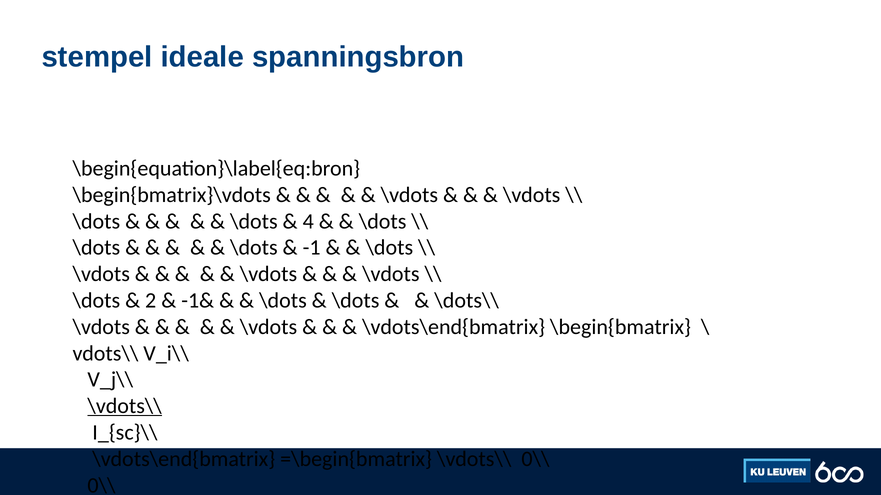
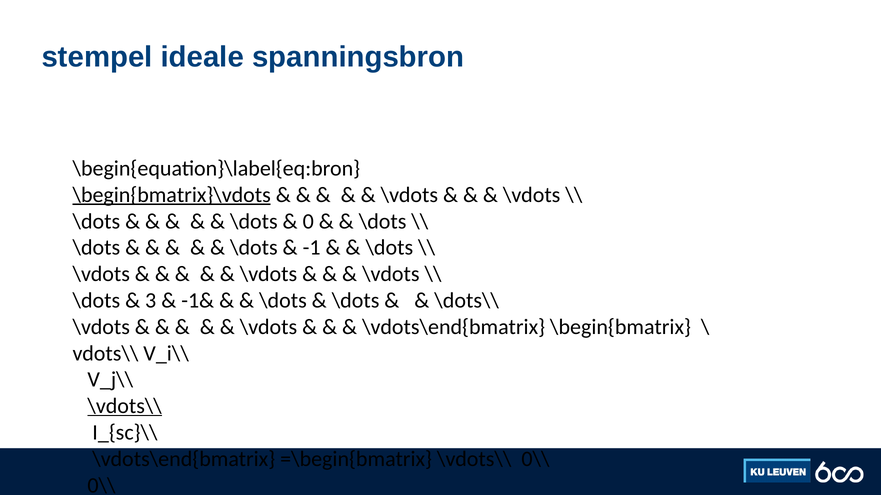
\begin{bmatrix}\vdots underline: none -> present
4: 4 -> 0
2: 2 -> 3
